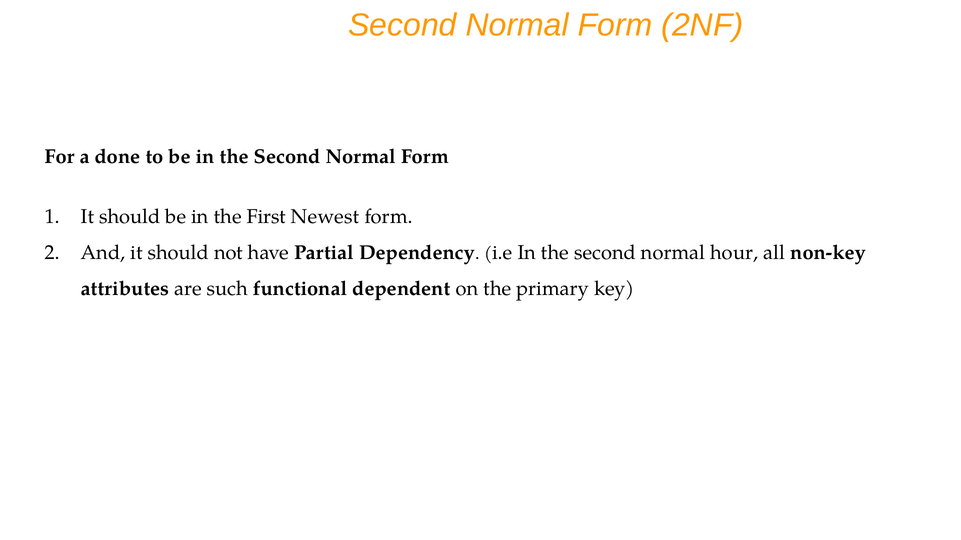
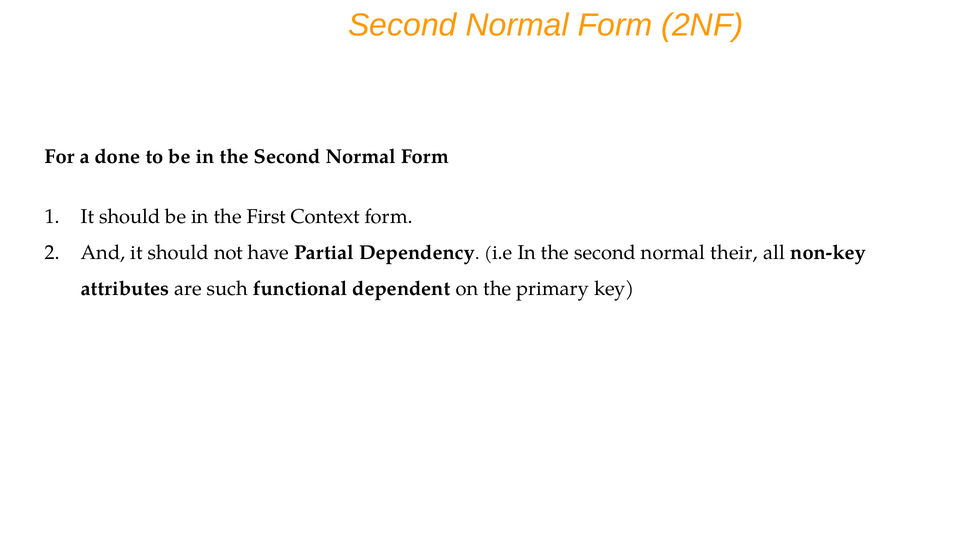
Newest: Newest -> Context
hour: hour -> their
